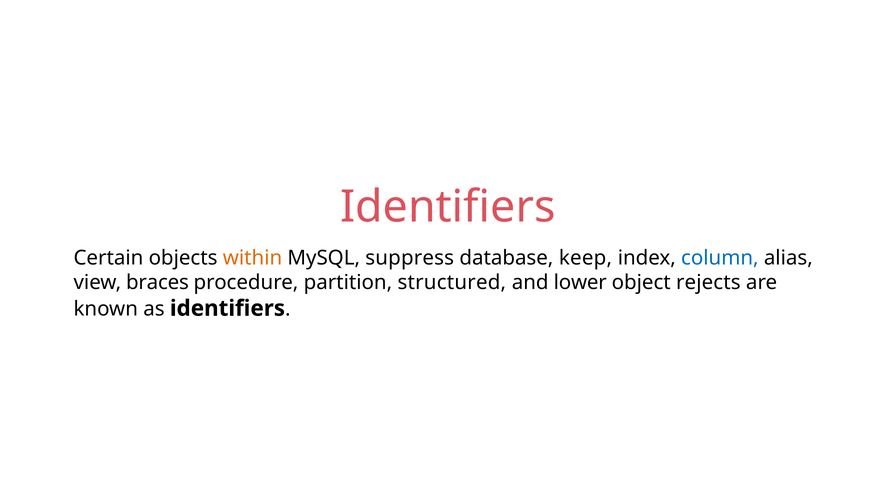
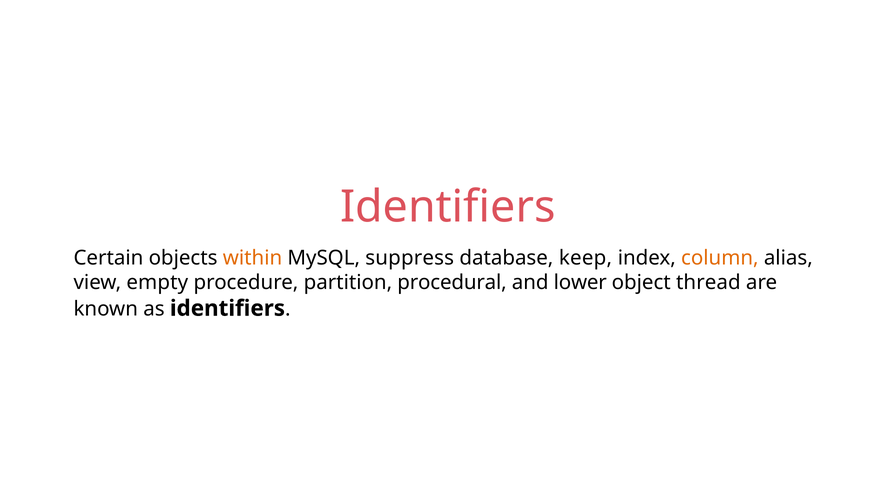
column colour: blue -> orange
braces: braces -> empty
structured: structured -> procedural
rejects: rejects -> thread
